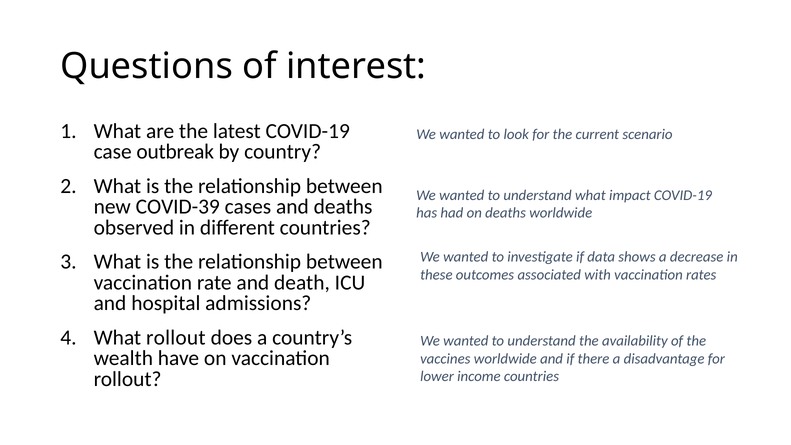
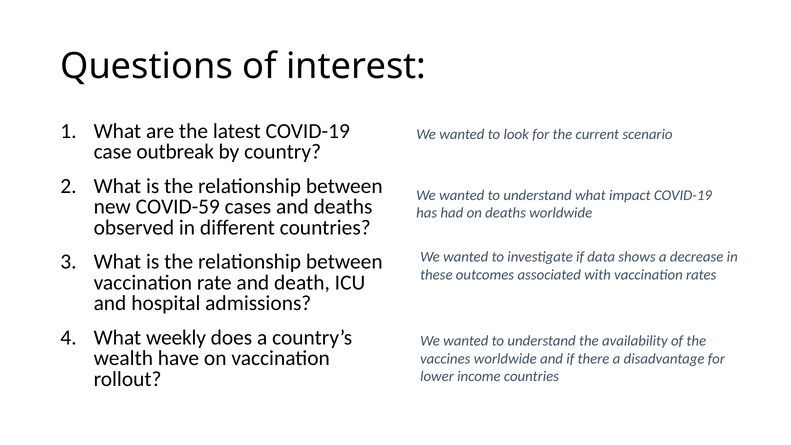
COVID-39: COVID-39 -> COVID-59
What rollout: rollout -> weekly
